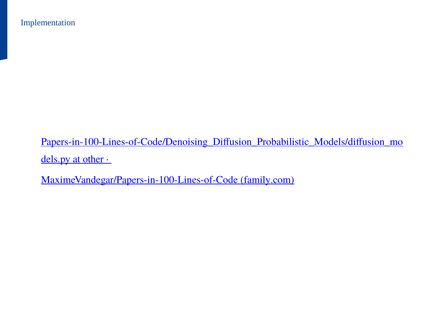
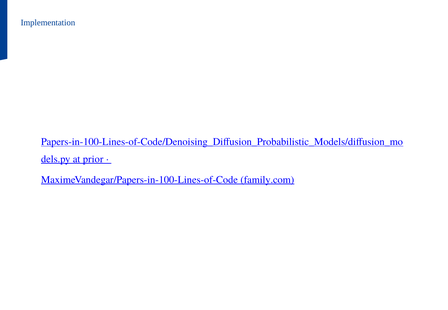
other: other -> prior
